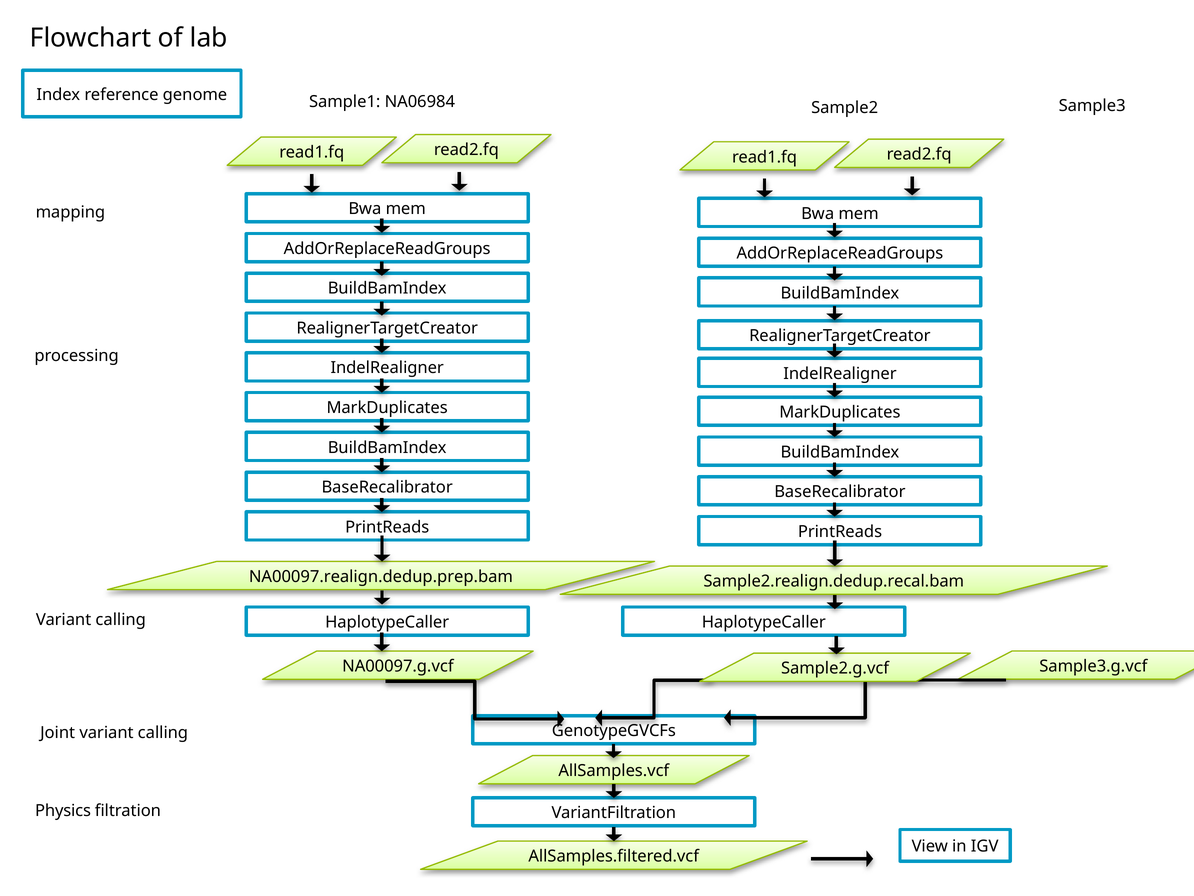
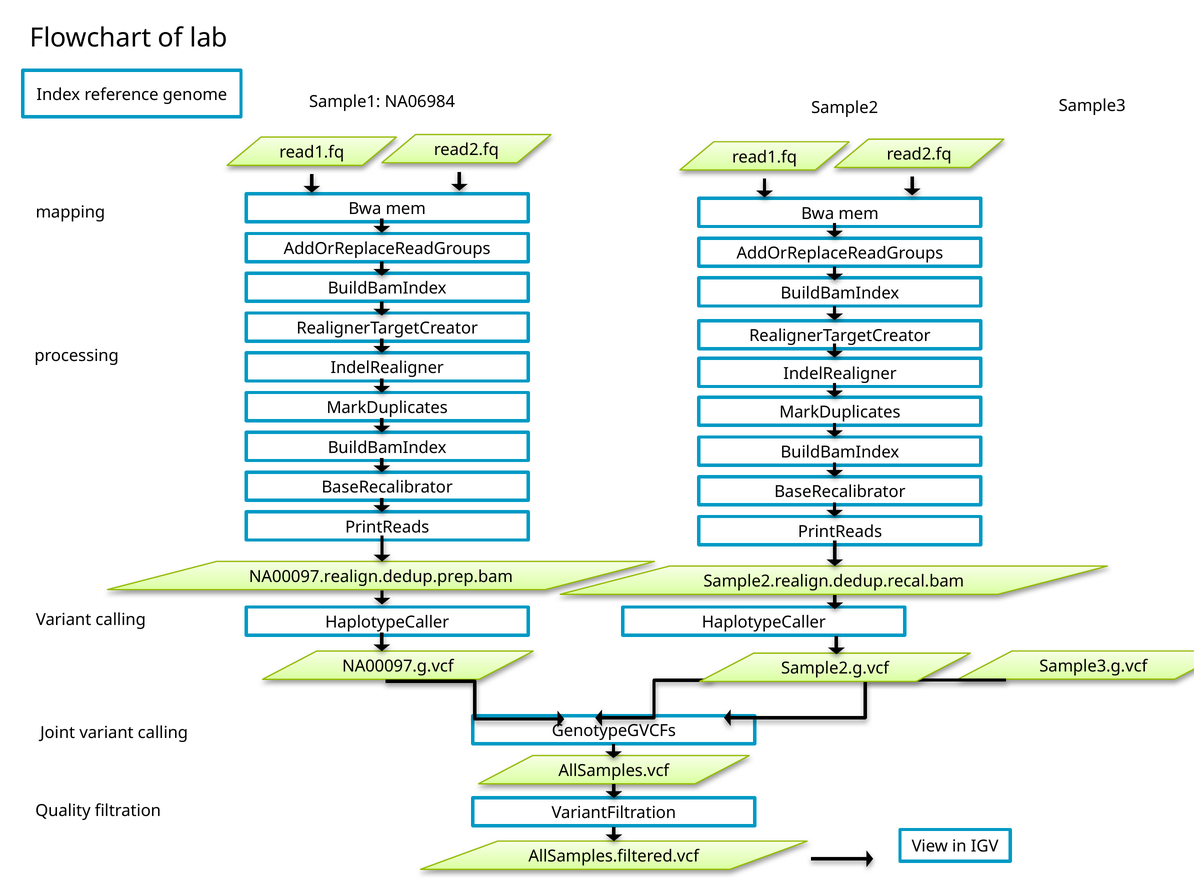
Physics: Physics -> Quality
